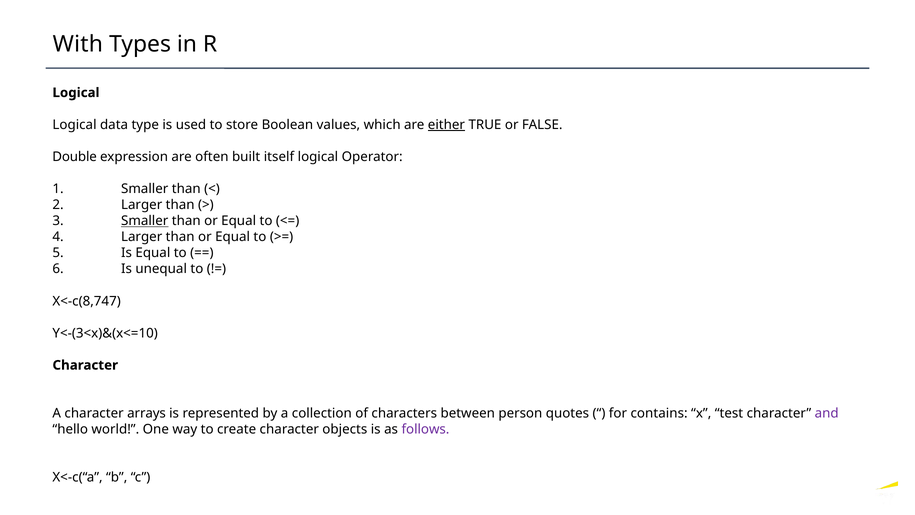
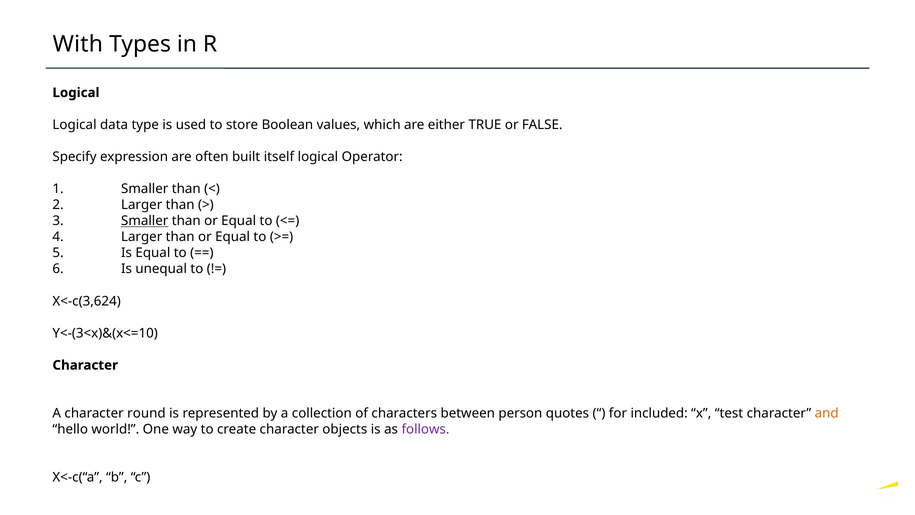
either underline: present -> none
Double: Double -> Specify
X<-c(8,747: X<-c(8,747 -> X<-c(3,624
arrays: arrays -> round
contains: contains -> included
and colour: purple -> orange
